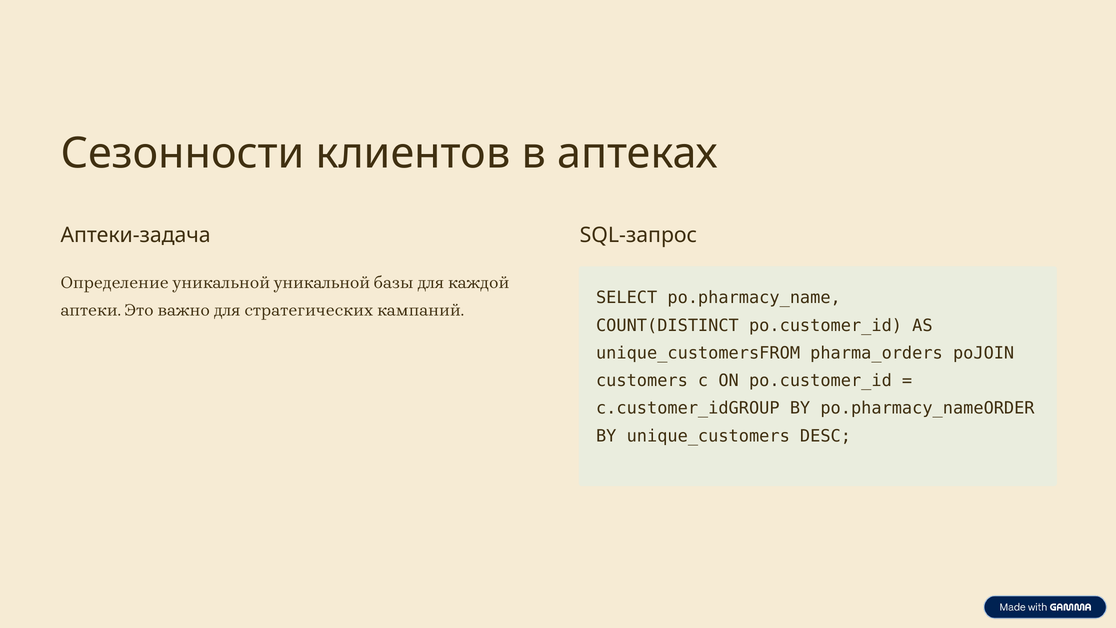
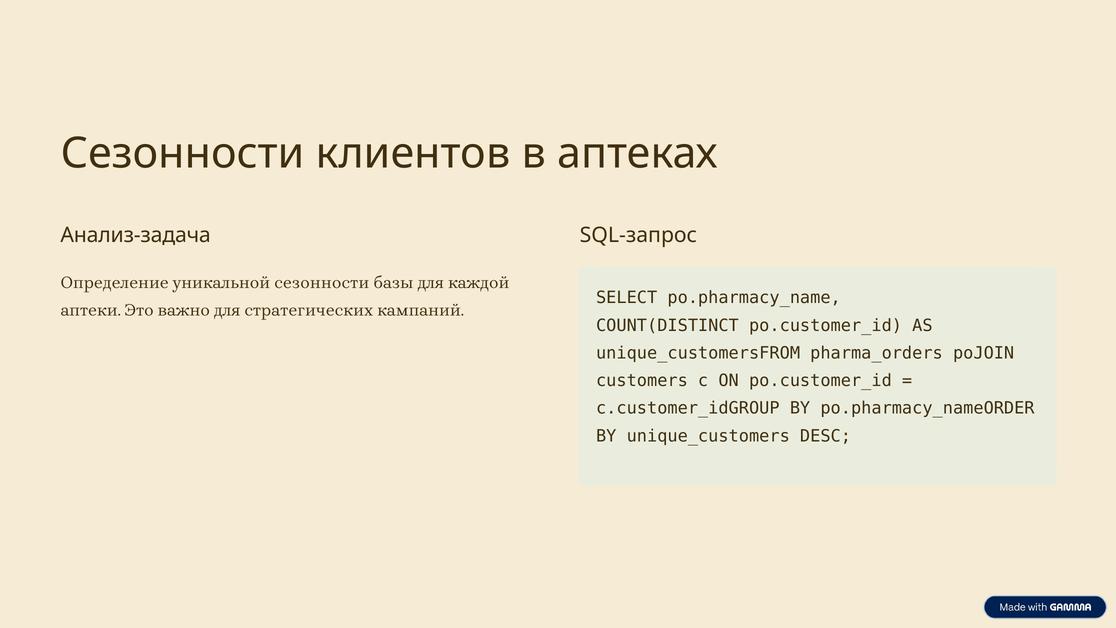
Аптеки-задача: Аптеки-задача -> Анализ-задача
уникальной уникальной: уникальной -> сезонности
